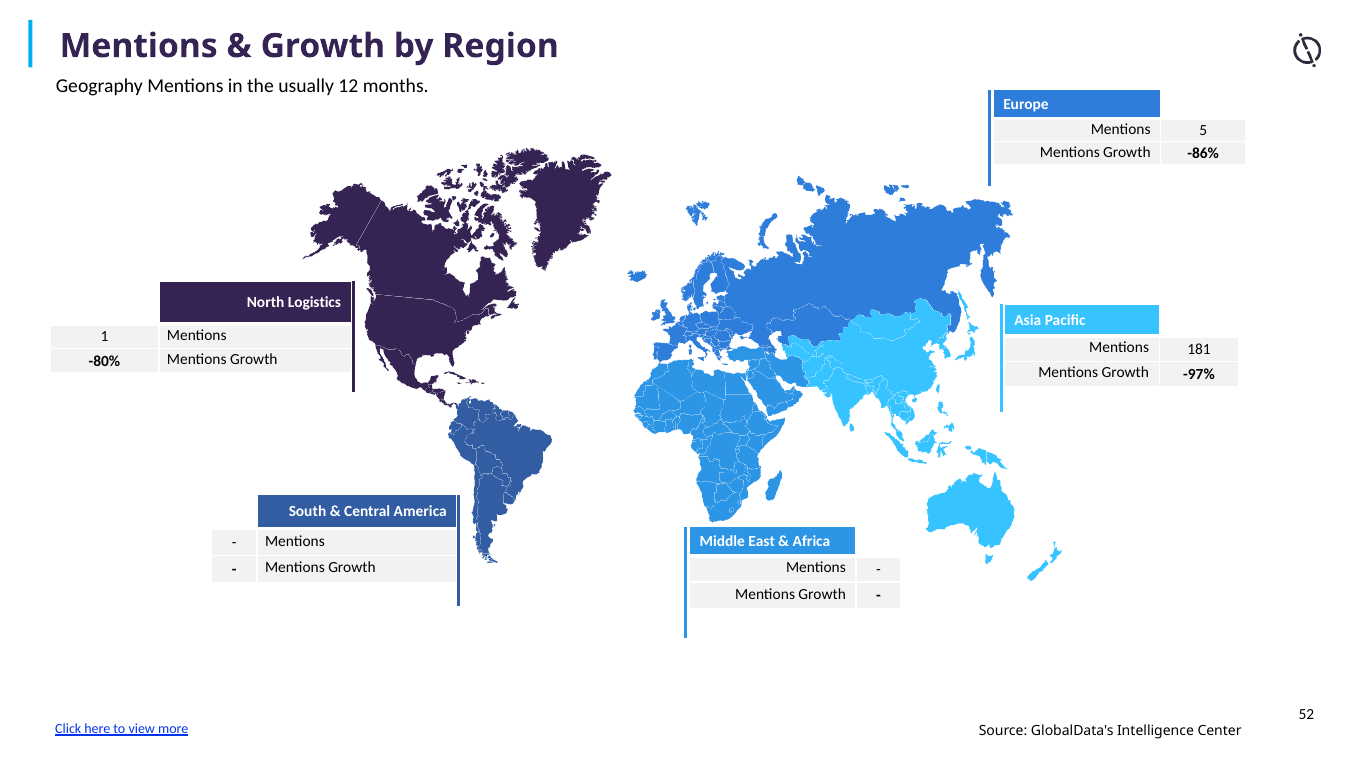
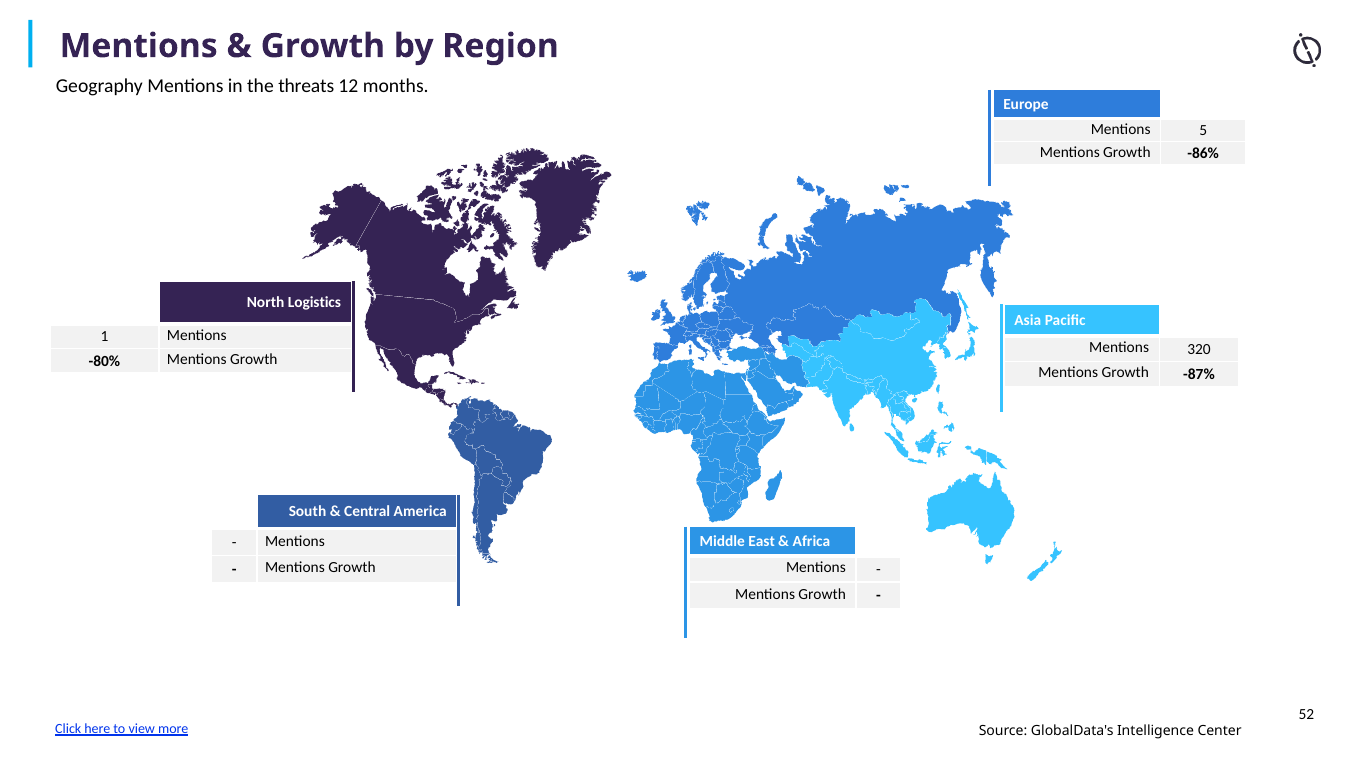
usually: usually -> threats
181: 181 -> 320
-97%: -97% -> -87%
